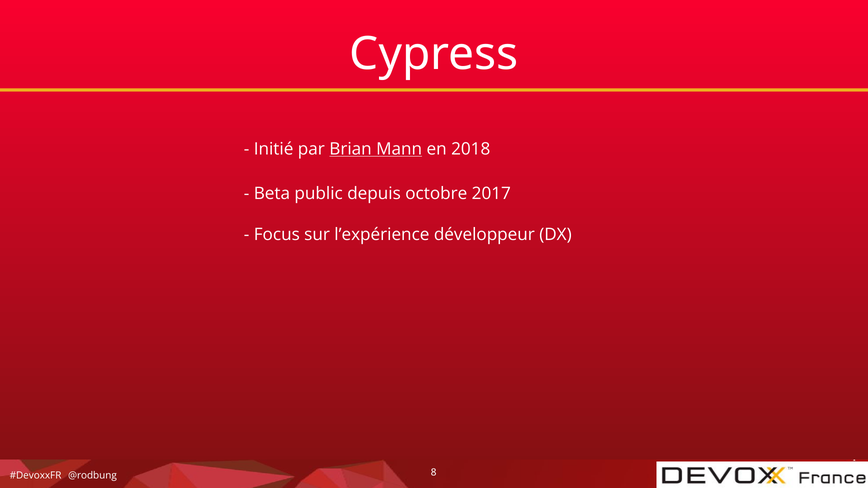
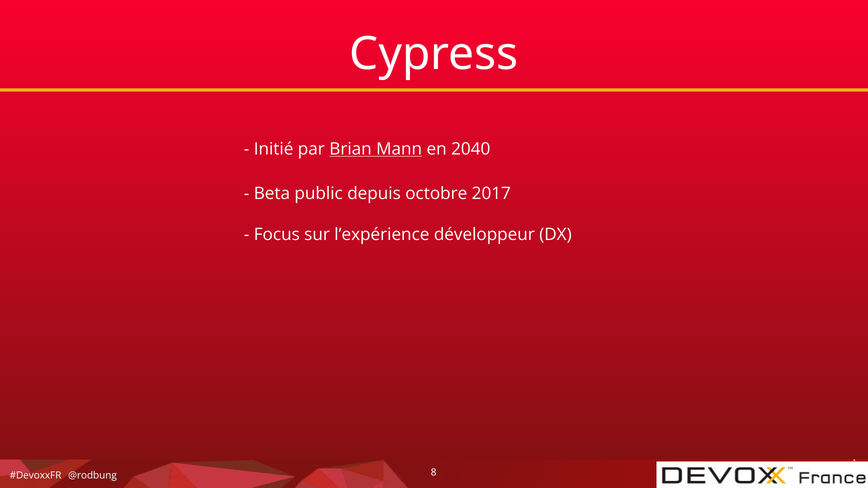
2018: 2018 -> 2040
